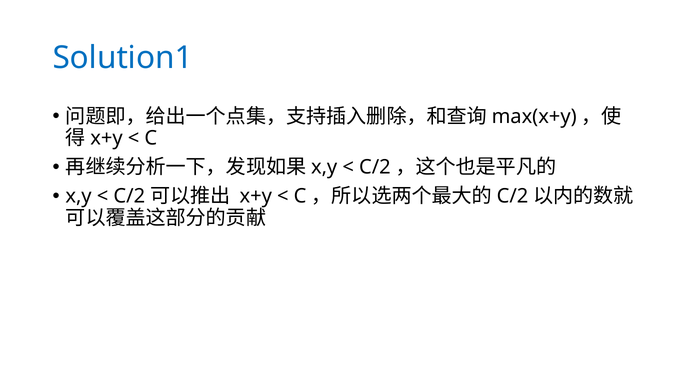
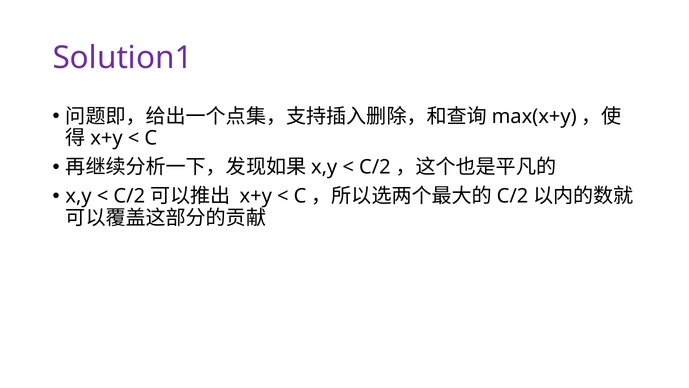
Solution1 colour: blue -> purple
